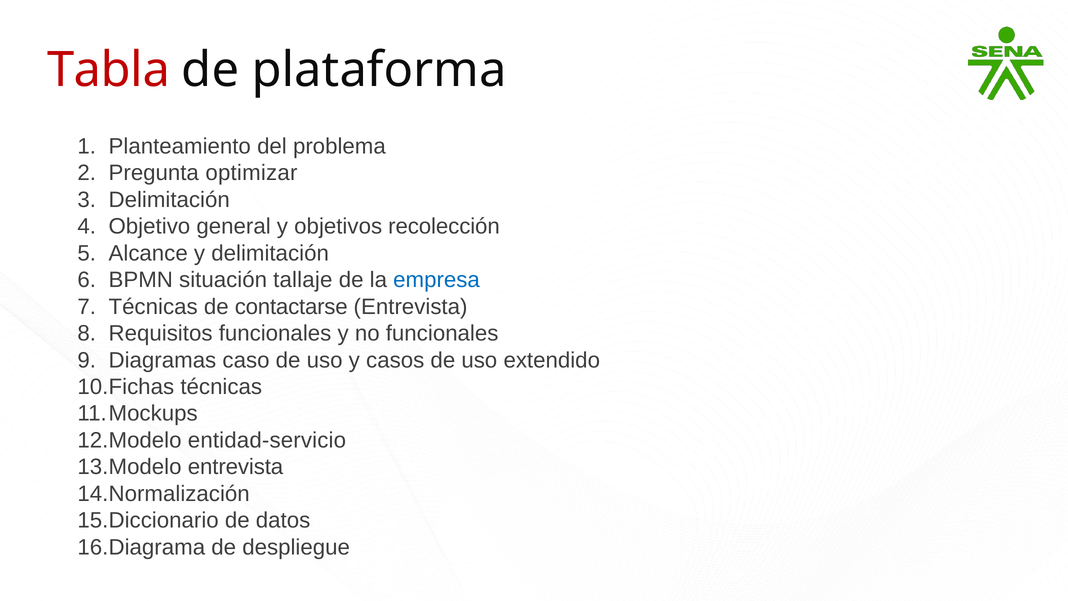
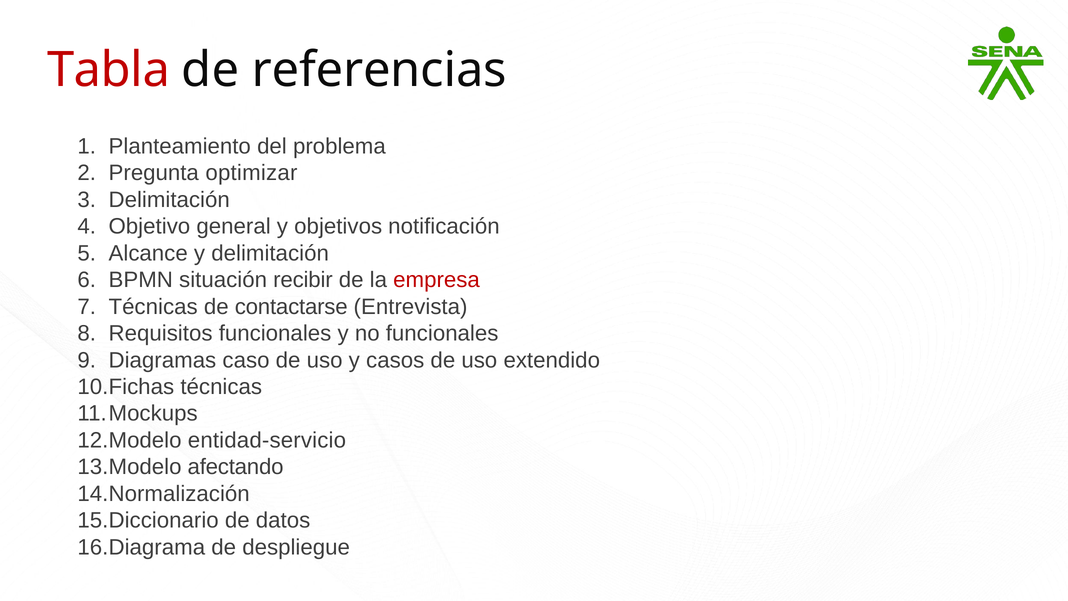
plataforma: plataforma -> referencias
recolección: recolección -> notificación
tallaje: tallaje -> recibir
empresa colour: blue -> red
entrevista at (236, 467): entrevista -> afectando
